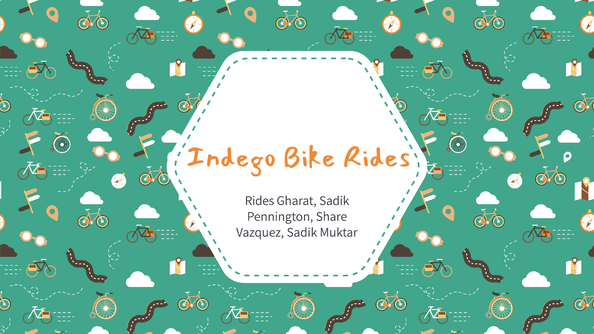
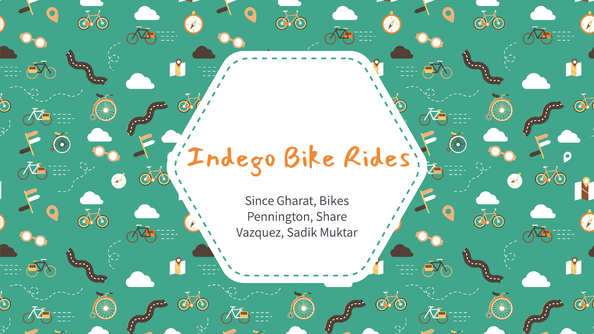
Rides at (259, 201): Rides -> Since
Gharat Sadik: Sadik -> Bikes
